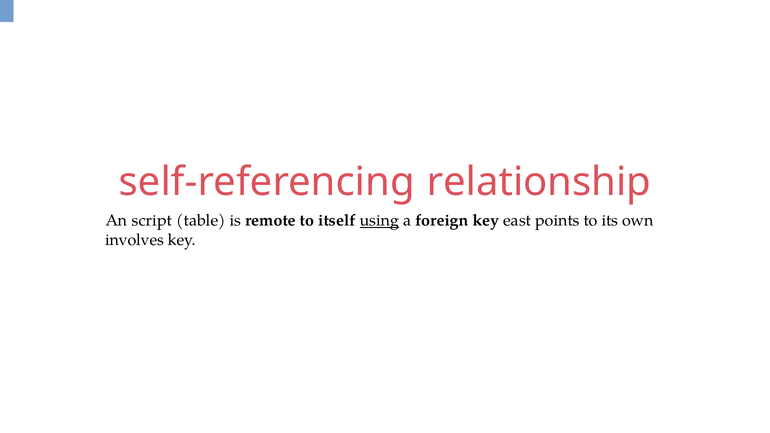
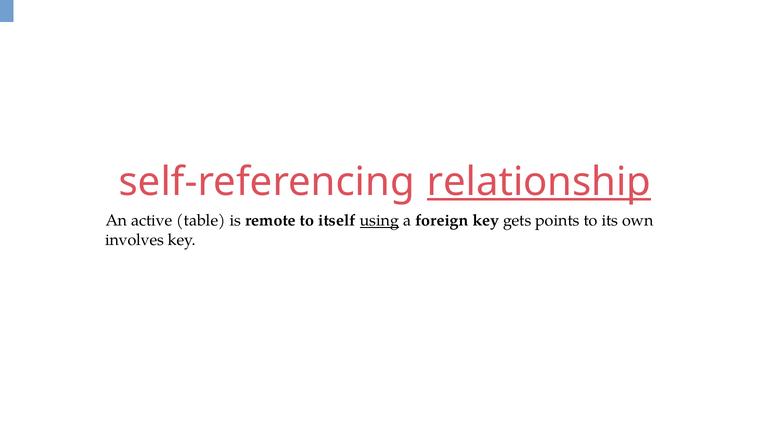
relationship underline: none -> present
script: script -> active
east: east -> gets
